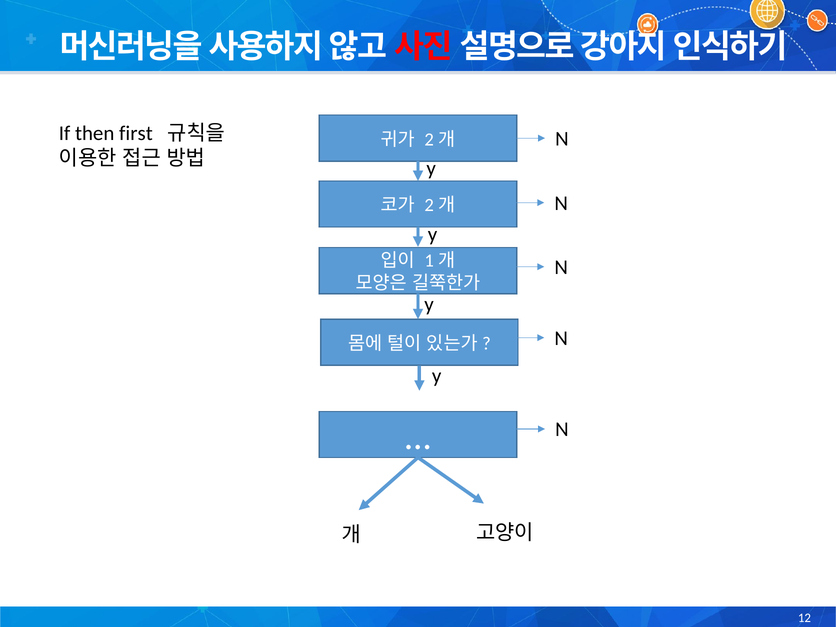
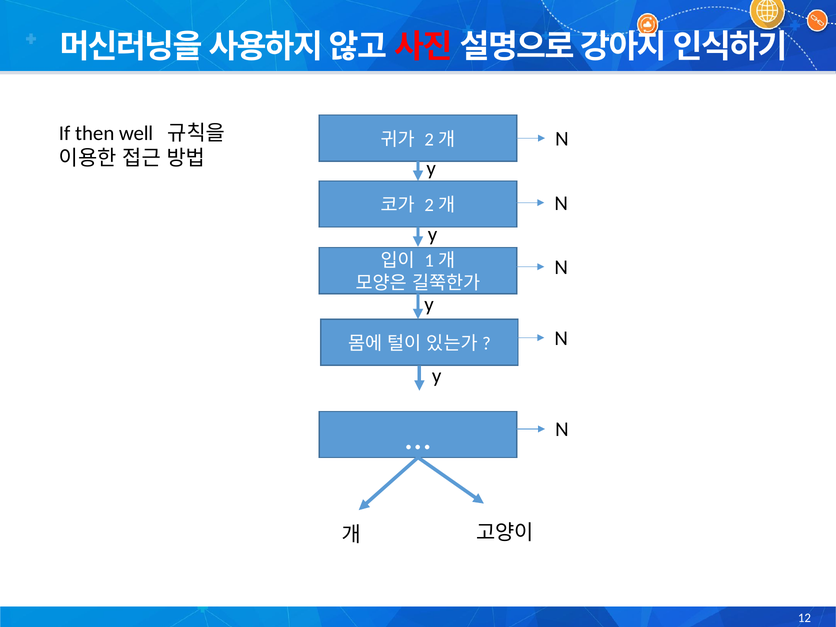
first: first -> well
